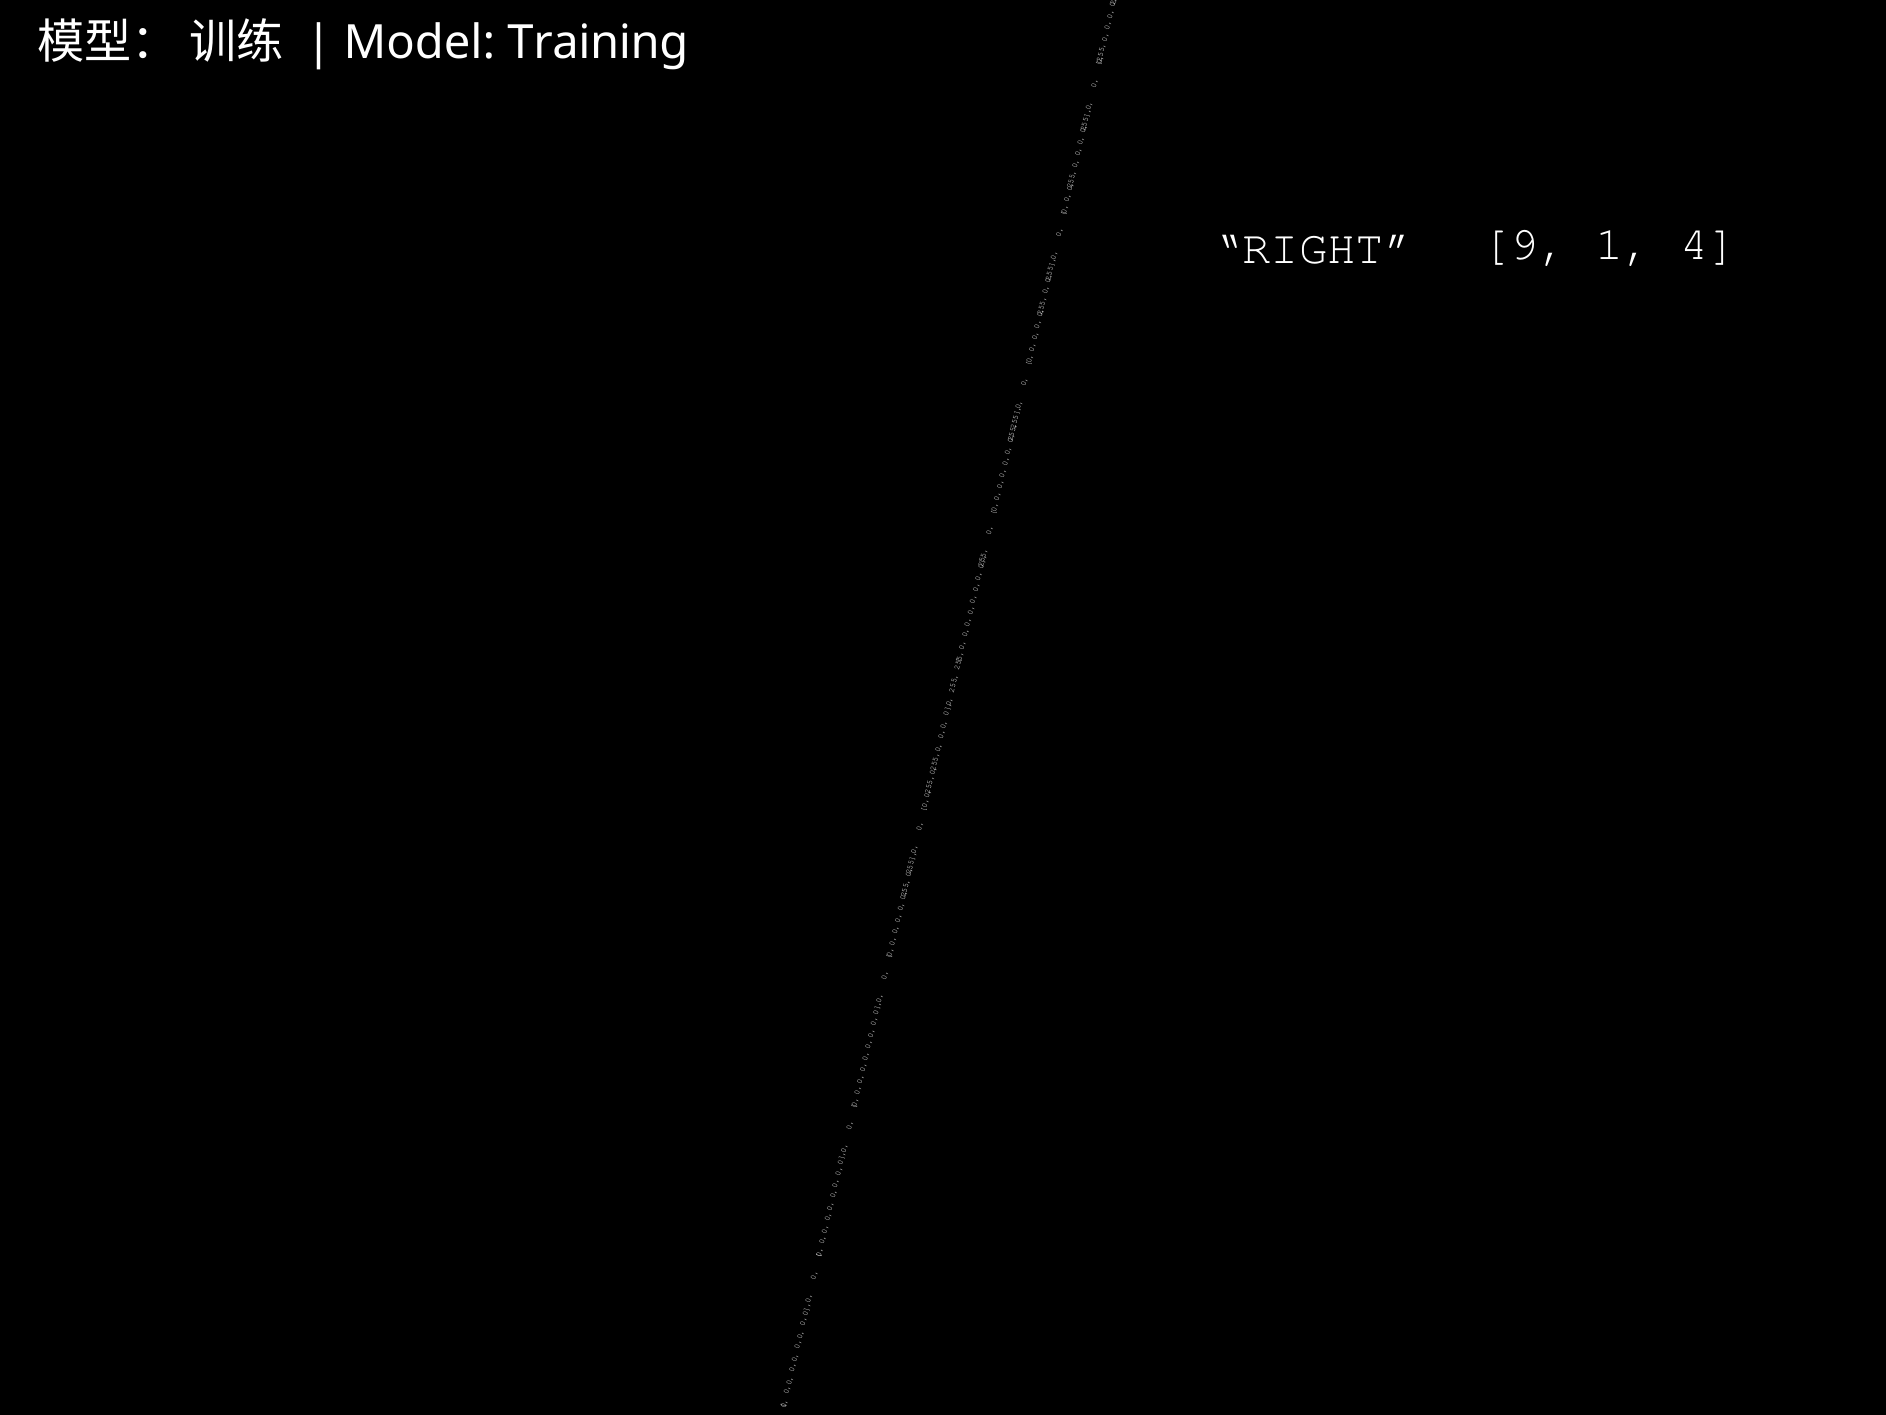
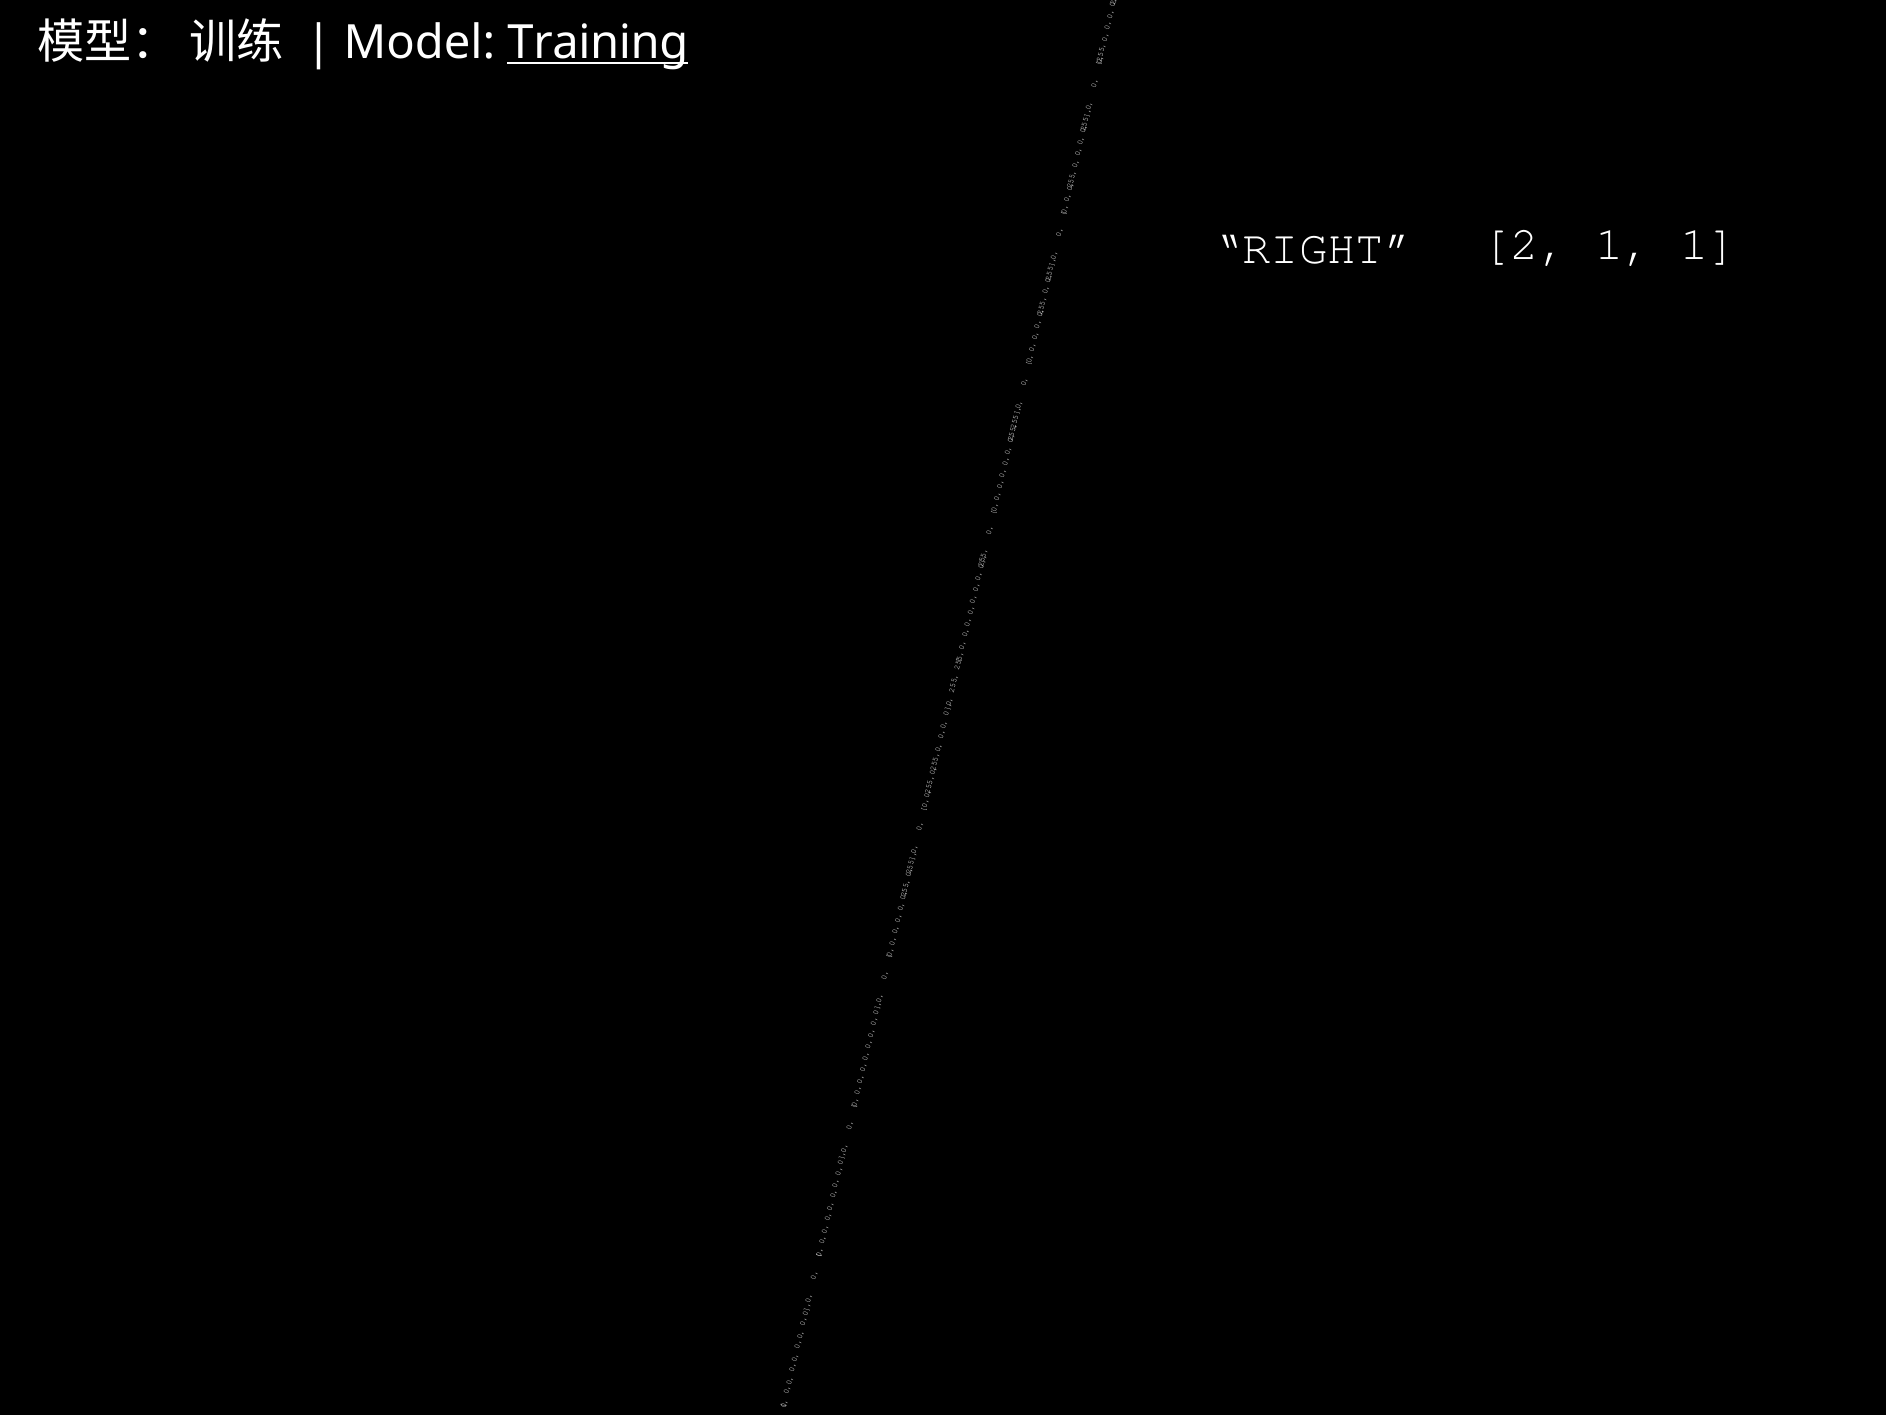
Training underline: none -> present
9: 9 -> 2
1 4: 4 -> 1
